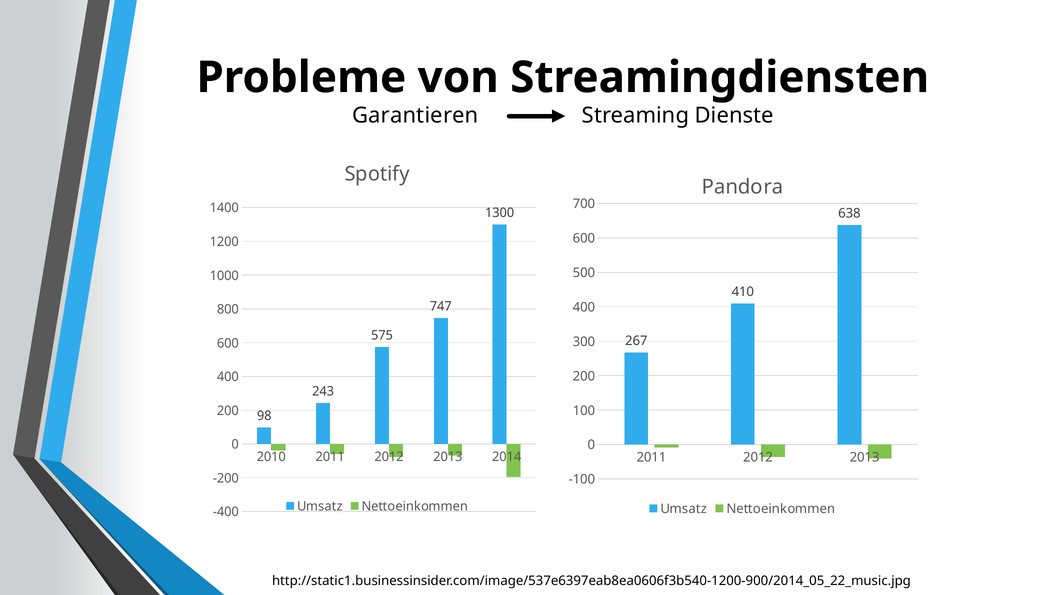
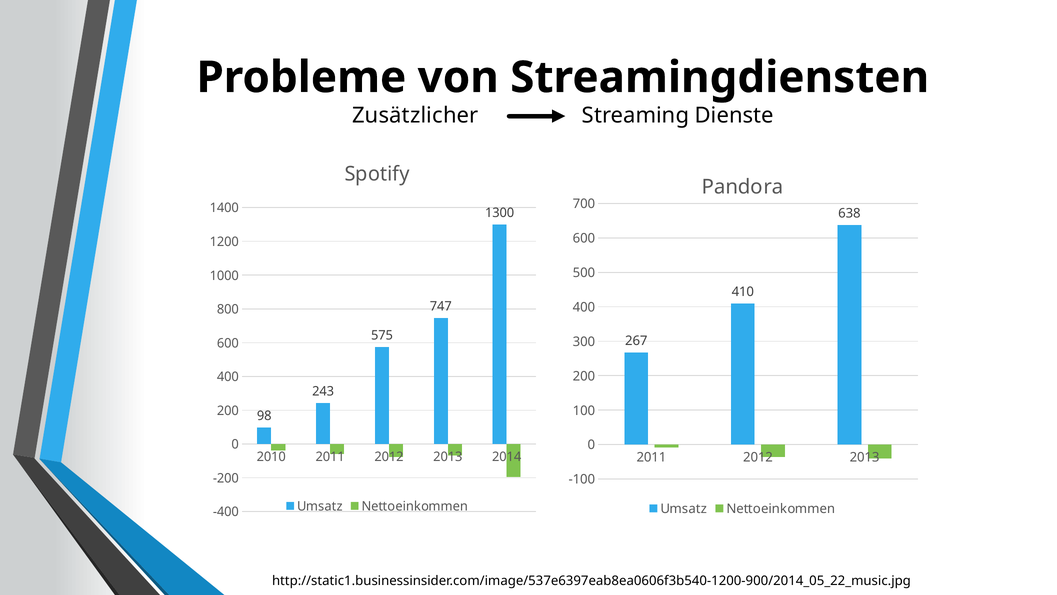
Garantieren: Garantieren -> Zusätzlicher
